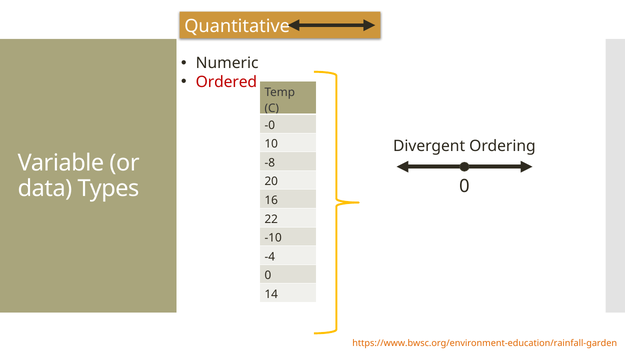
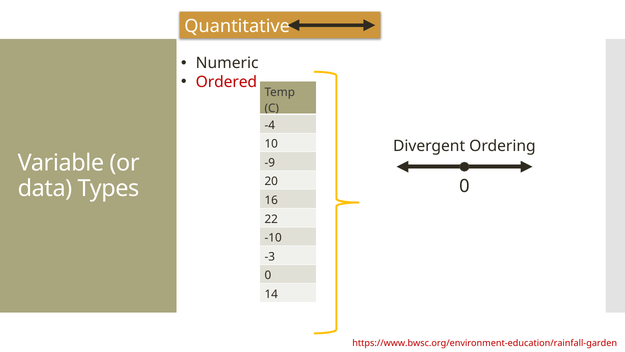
-0: -0 -> -4
-8: -8 -> -9
-4: -4 -> -3
https://www.bwsc.org/environment-education/rainfall-garden colour: orange -> red
